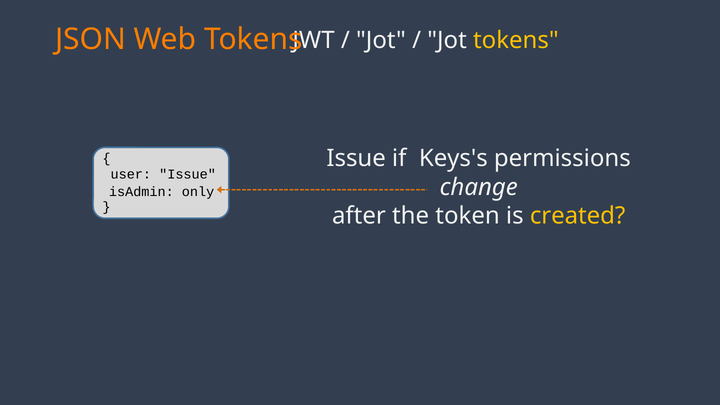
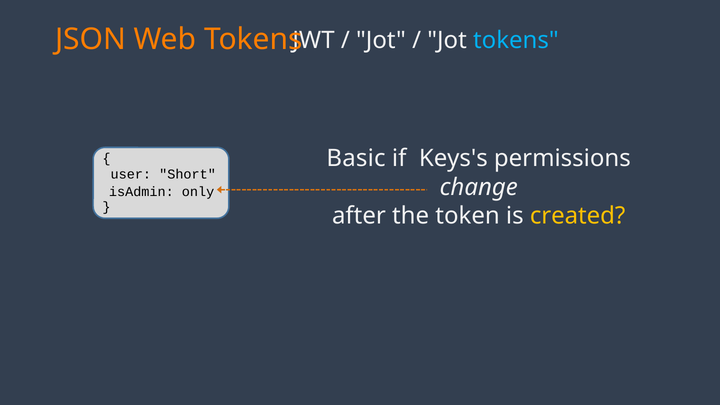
tokens at (516, 40) colour: yellow -> light blue
Issue at (356, 158): Issue -> Basic
user Issue: Issue -> Short
